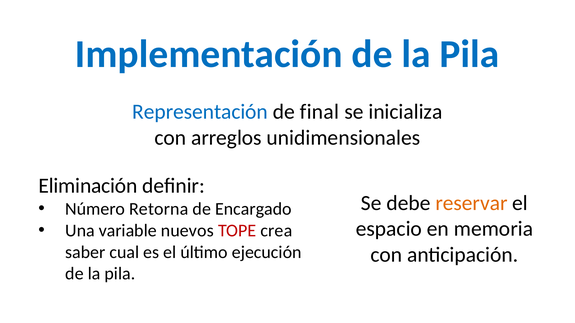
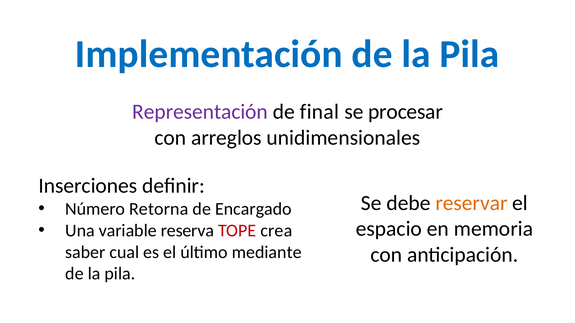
Representación colour: blue -> purple
inicializa: inicializa -> procesar
Eliminación: Eliminación -> Inserciones
nuevos: nuevos -> reserva
ejecución: ejecución -> mediante
